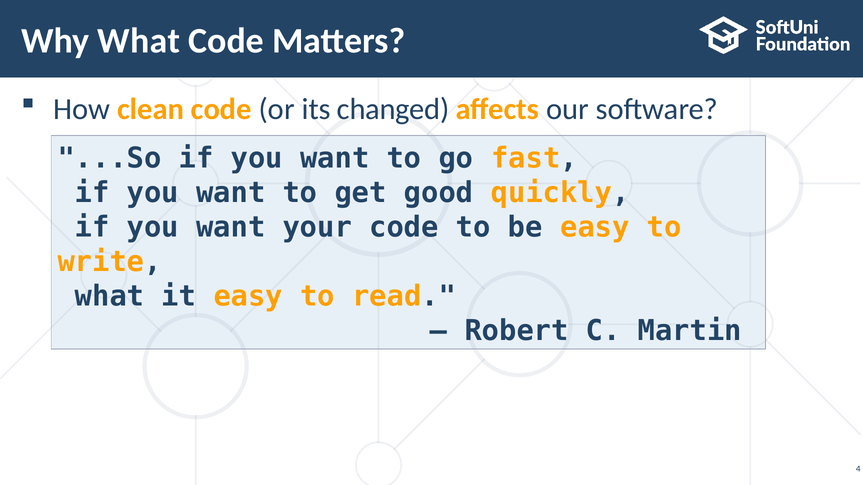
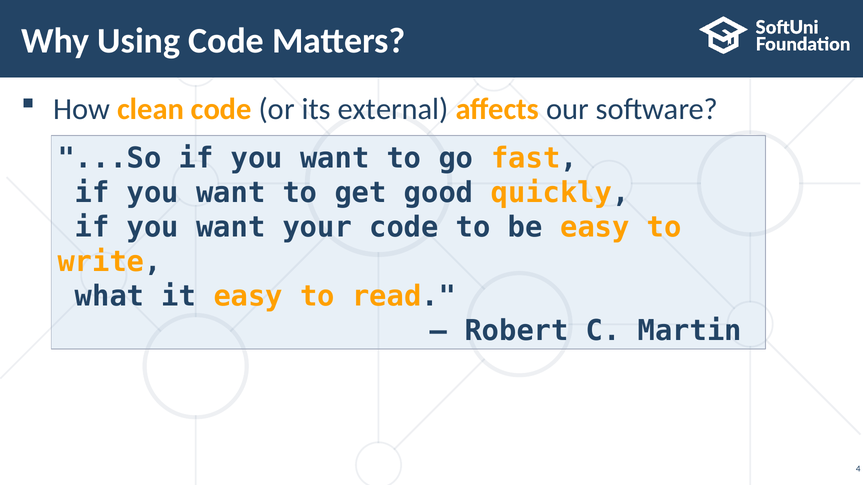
Why What: What -> Using
changed: changed -> external
